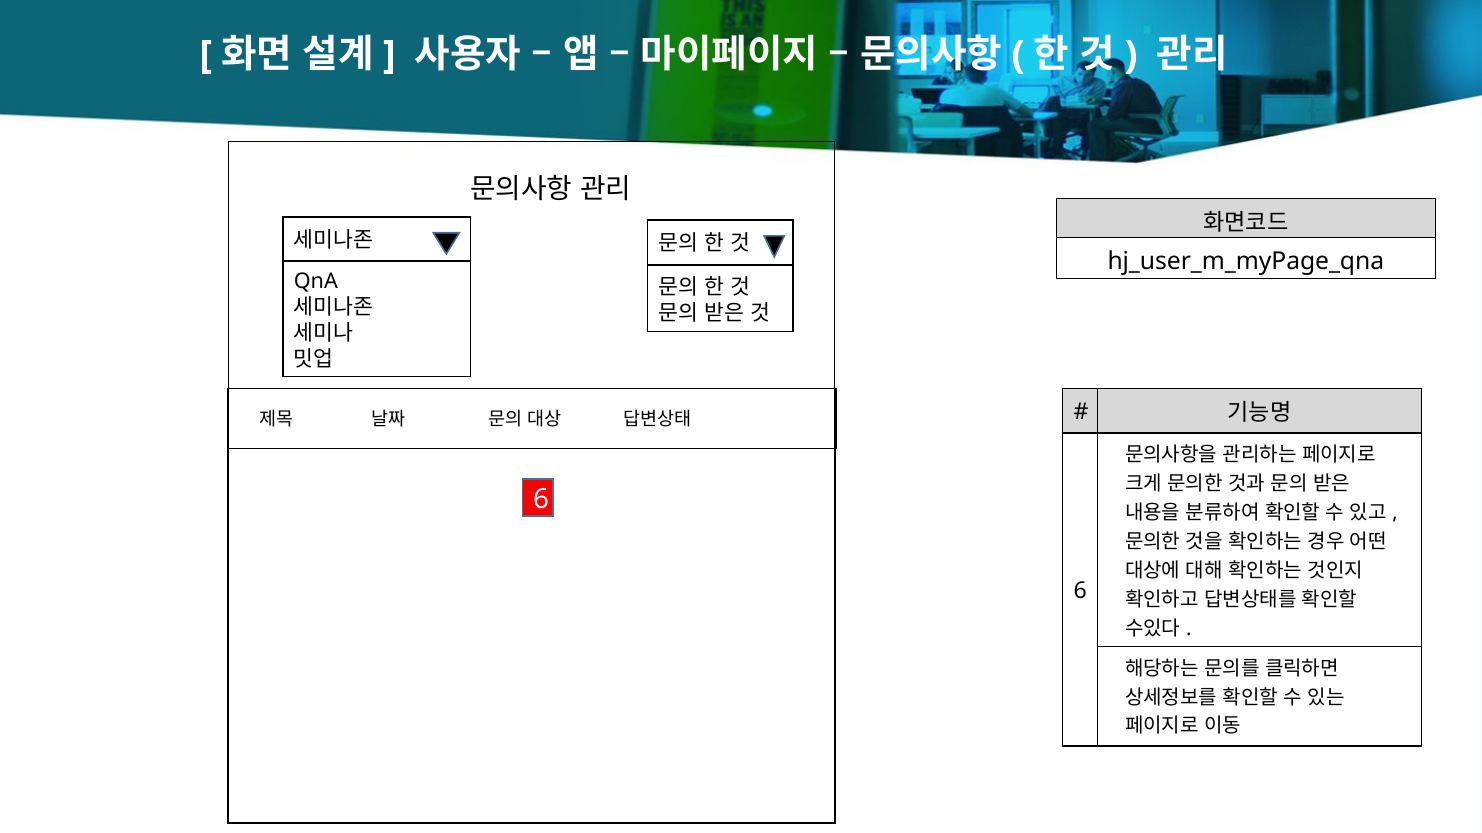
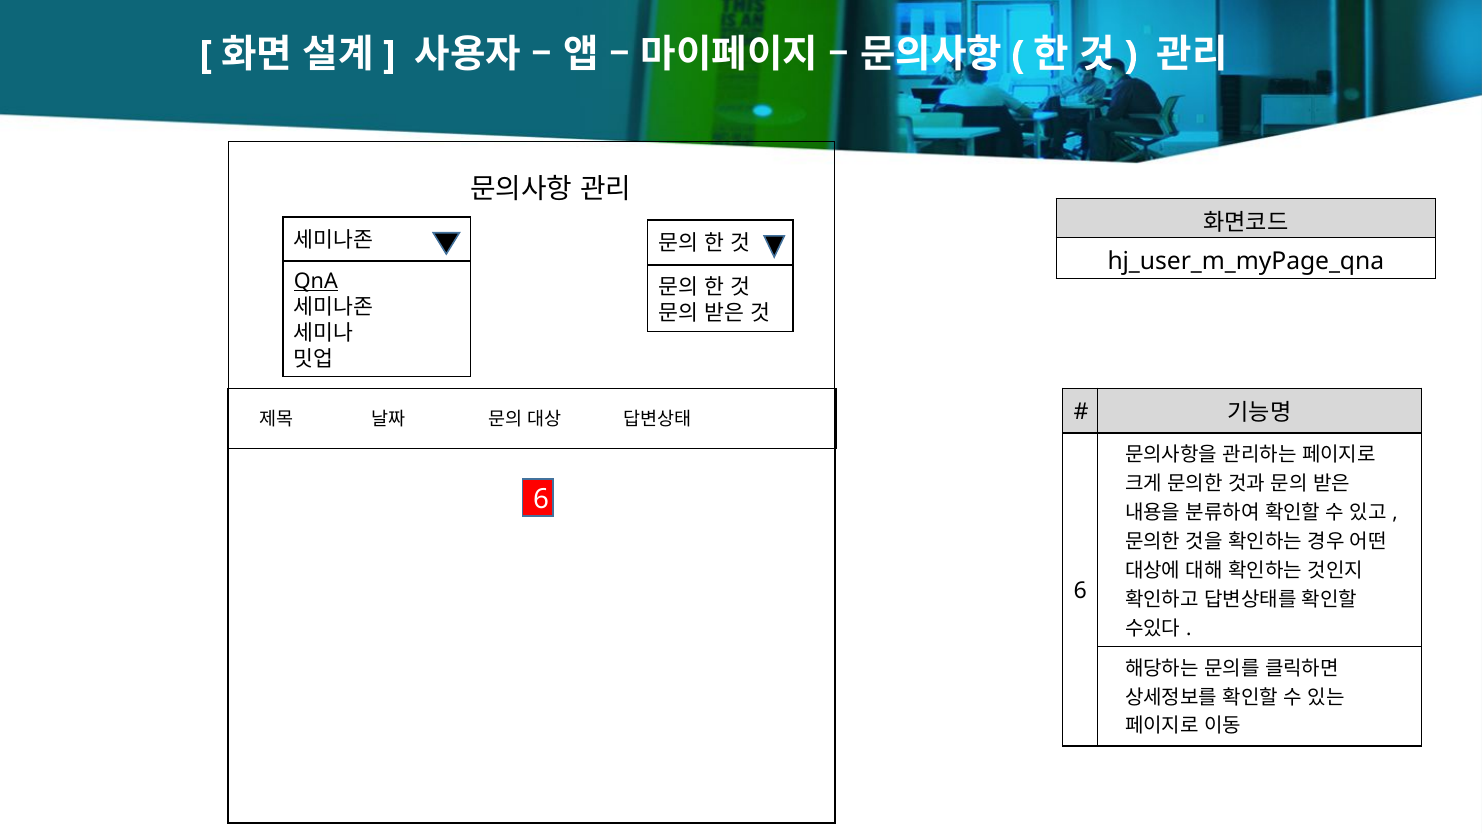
QnA underline: none -> present
